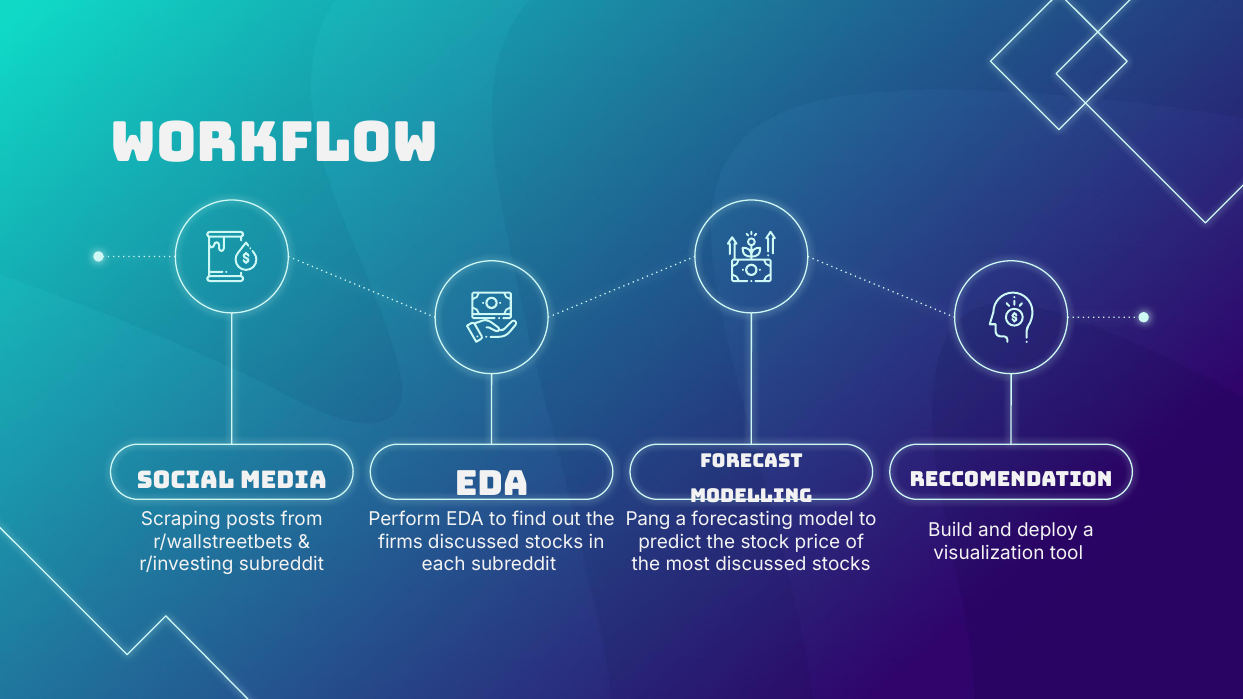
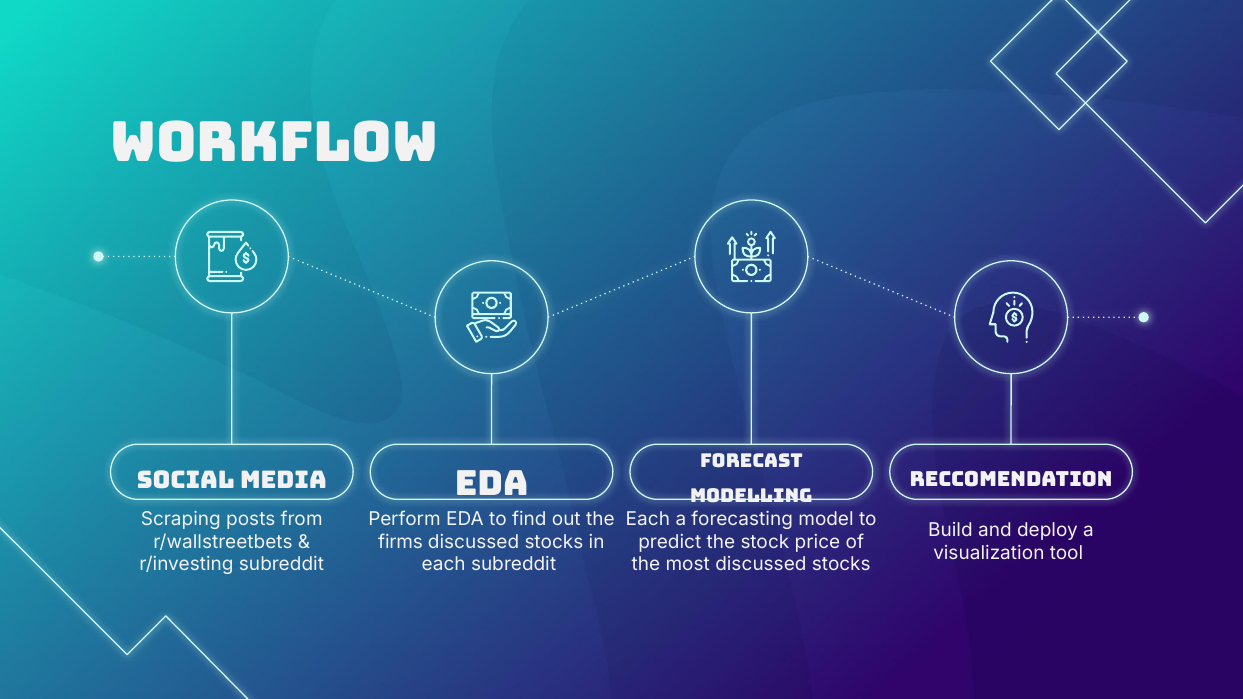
Pang at (648, 519): Pang -> Each
